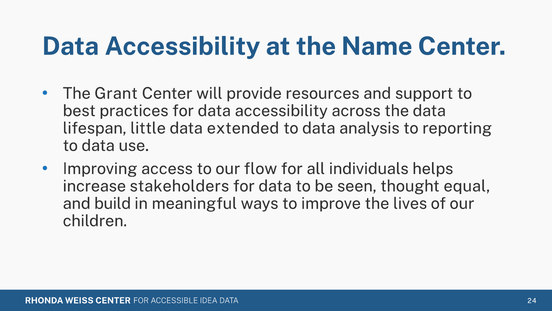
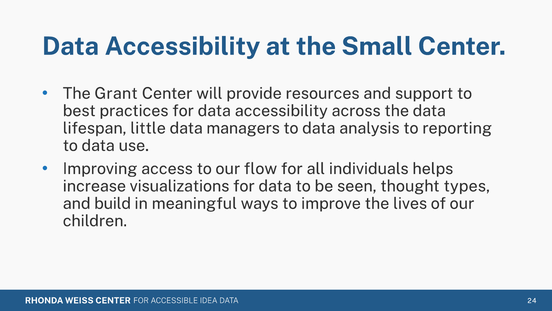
Name: Name -> Small
extended: extended -> managers
stakeholders: stakeholders -> visualizations
equal: equal -> types
